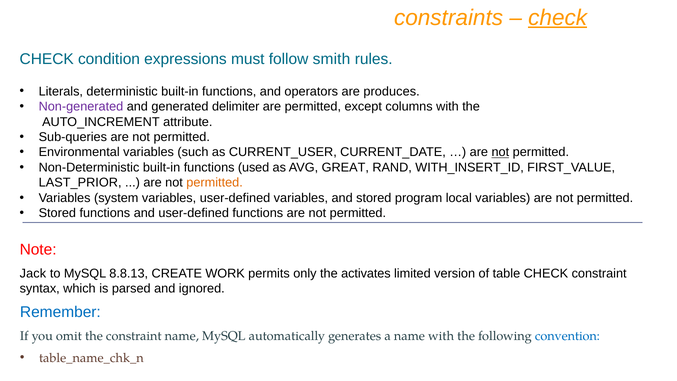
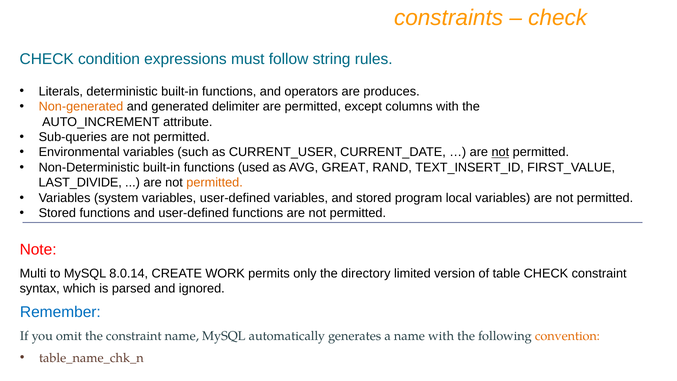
check at (558, 18) underline: present -> none
smith: smith -> string
Non-generated colour: purple -> orange
WITH_INSERT_ID: WITH_INSERT_ID -> TEXT_INSERT_ID
LAST_PRIOR: LAST_PRIOR -> LAST_DIVIDE
Jack: Jack -> Multi
8.8.13: 8.8.13 -> 8.0.14
activates: activates -> directory
convention colour: blue -> orange
